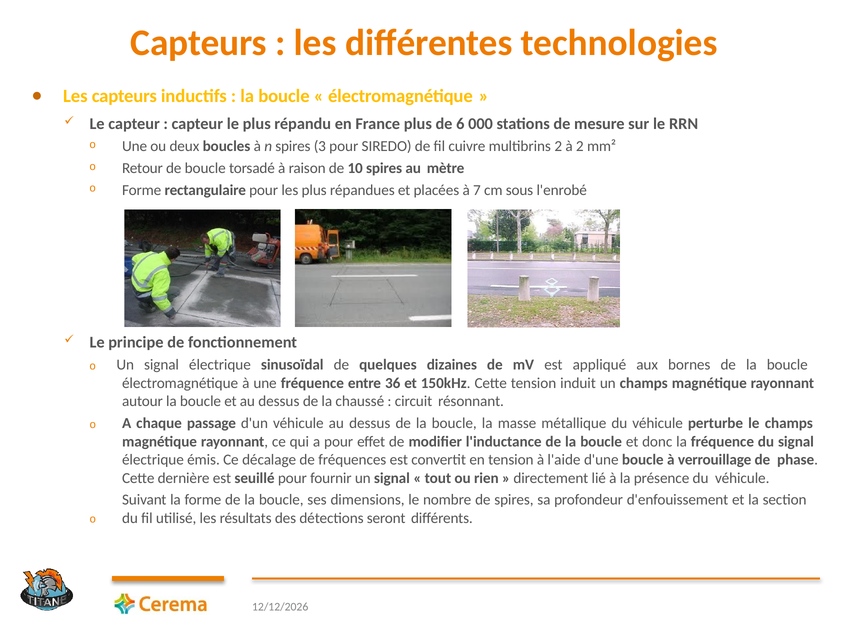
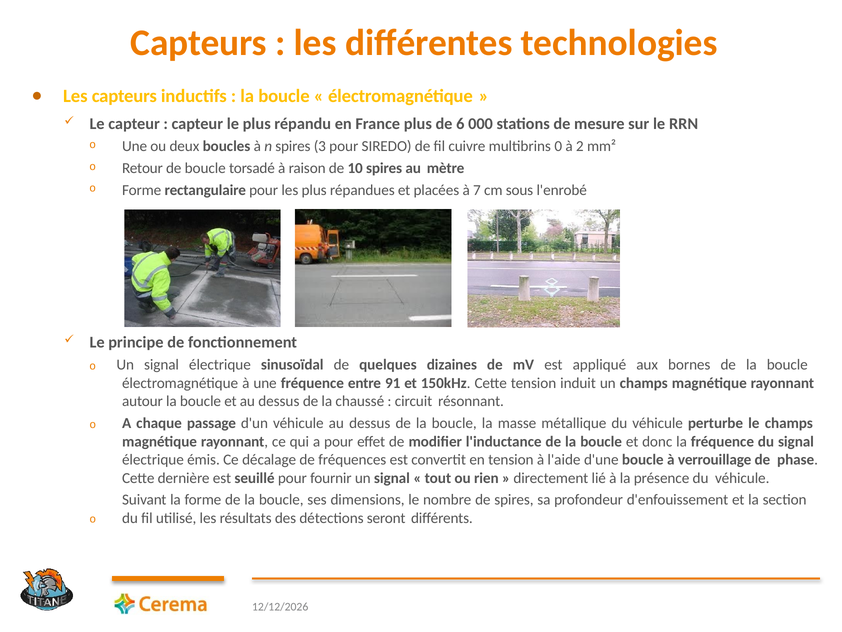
multibrins 2: 2 -> 0
36: 36 -> 91
